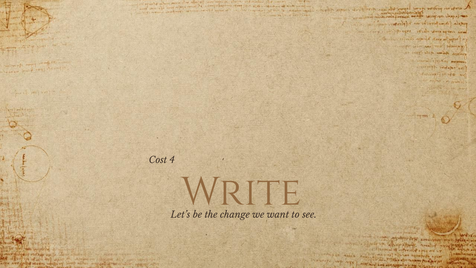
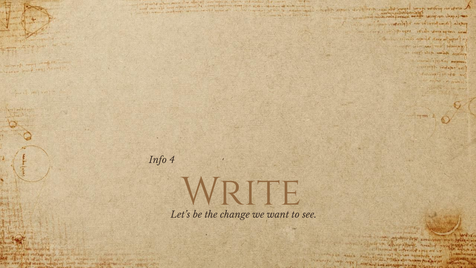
Cost: Cost -> Info
